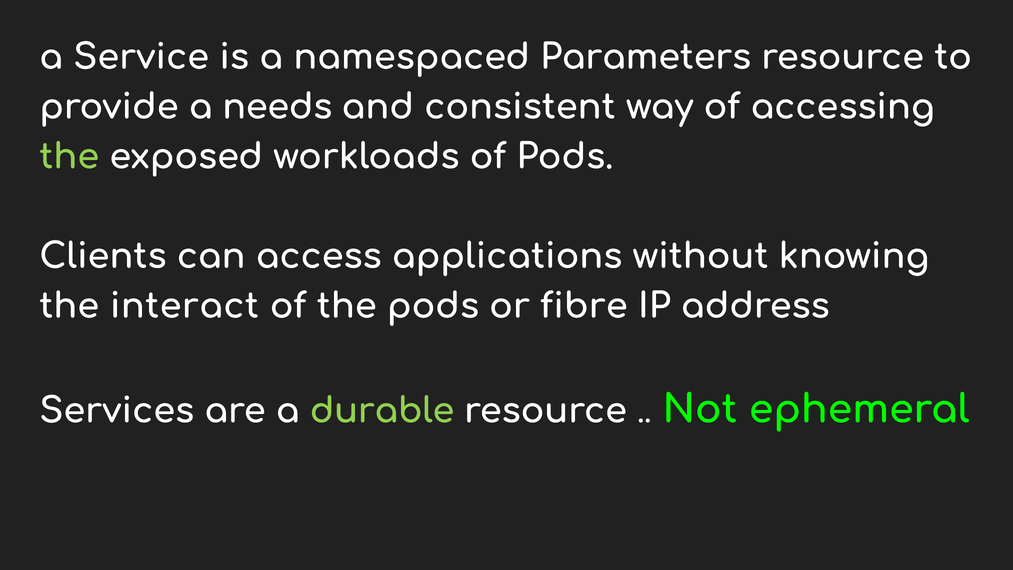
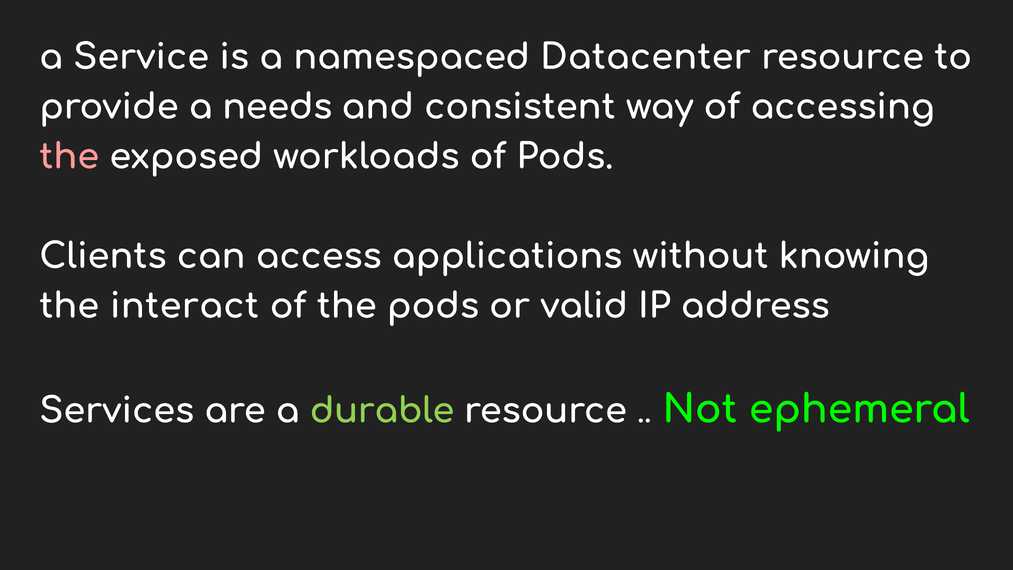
Parameters: Parameters -> Datacenter
the at (69, 157) colour: light green -> pink
fibre: fibre -> valid
